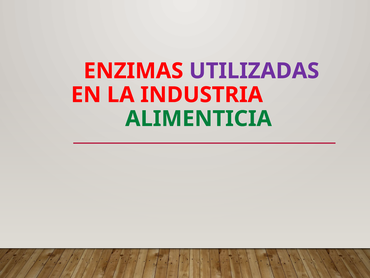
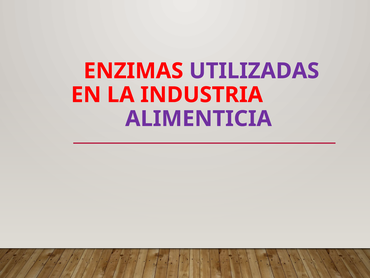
ALIMENTICIA colour: green -> purple
